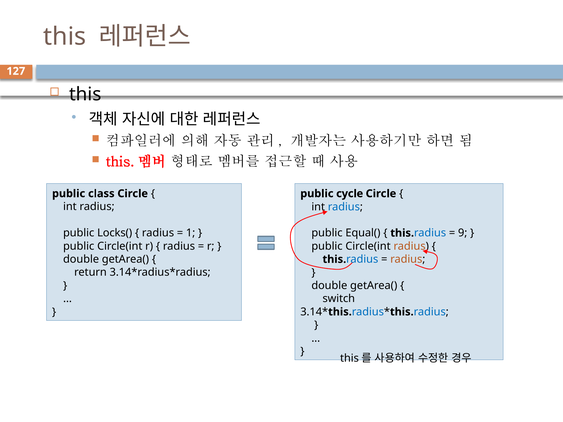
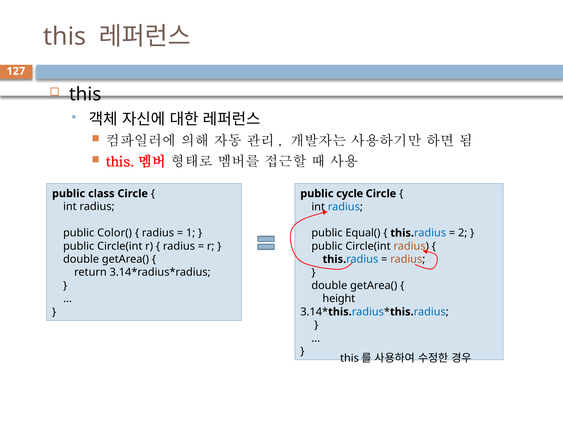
Locks(: Locks( -> Color(
9: 9 -> 2
switch: switch -> height
